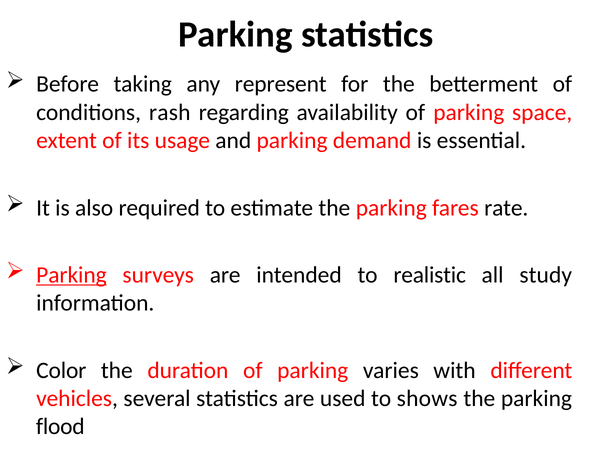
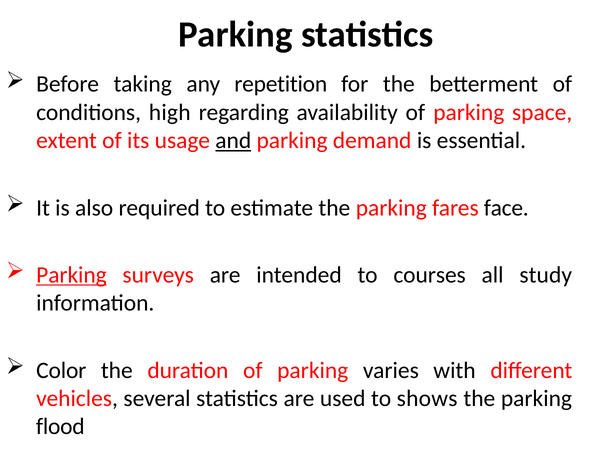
represent: represent -> repetition
rash: rash -> high
and underline: none -> present
rate: rate -> face
realistic: realistic -> courses
